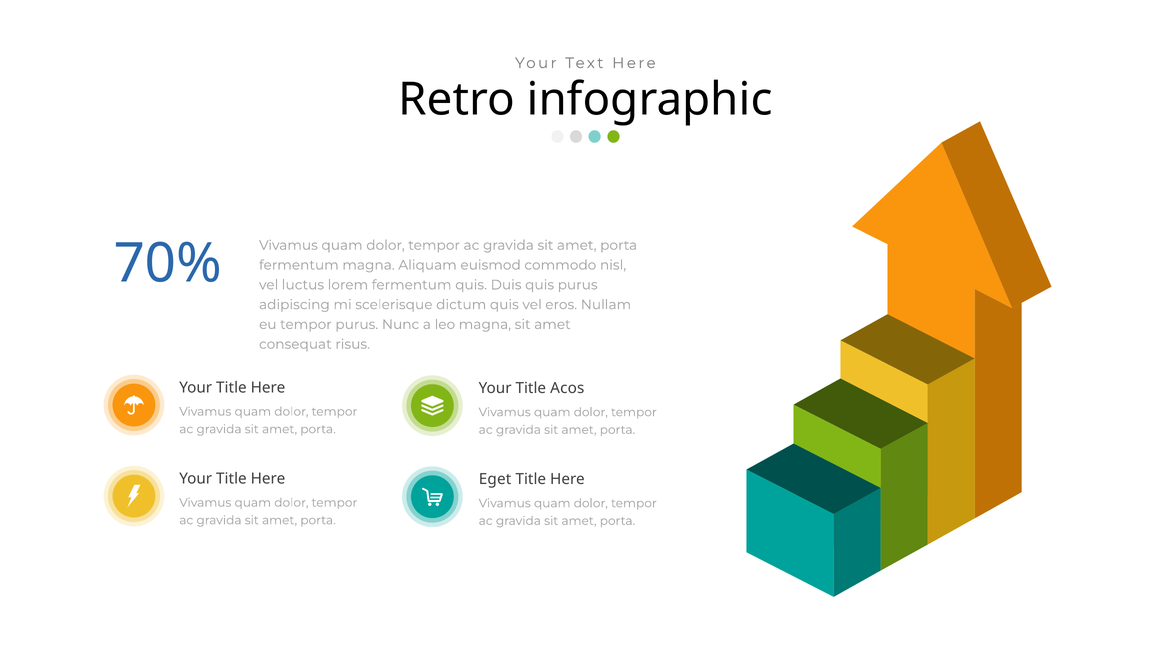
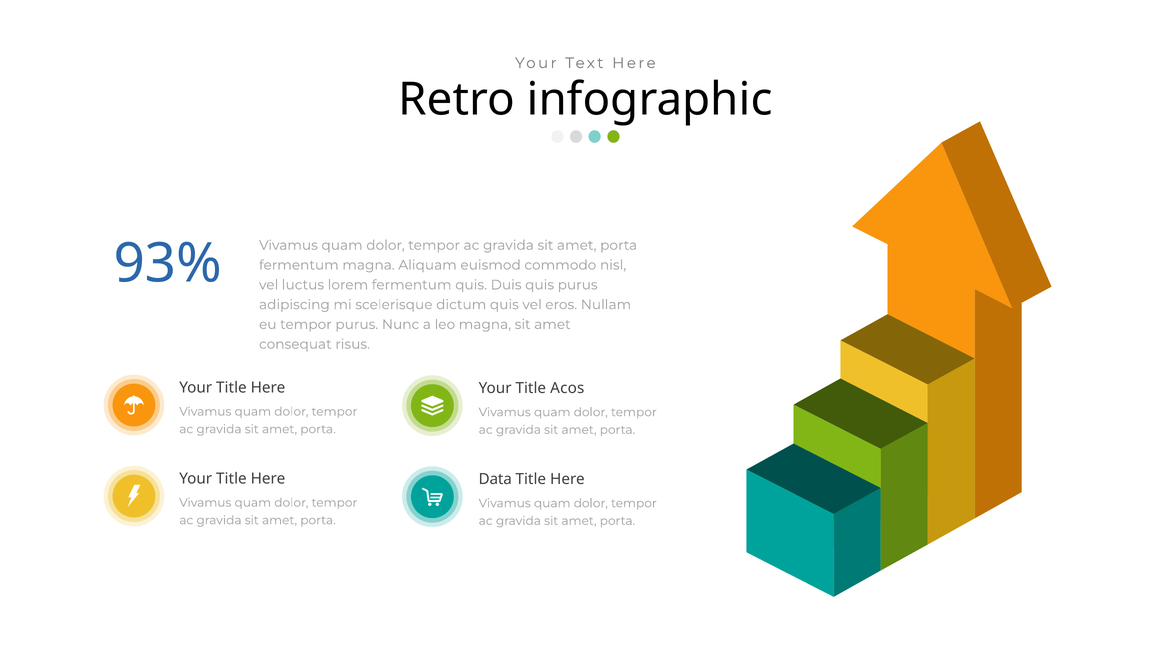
70%: 70% -> 93%
Eget: Eget -> Data
